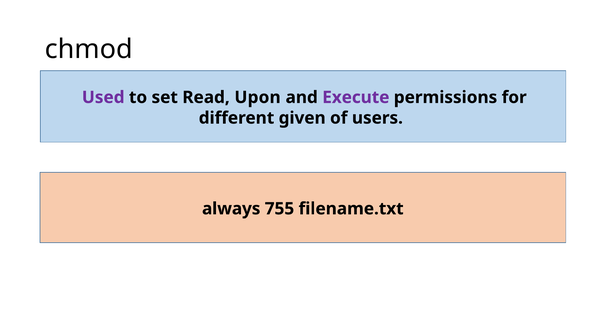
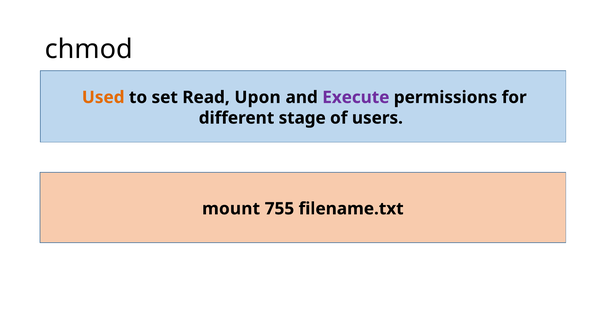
Used colour: purple -> orange
given: given -> stage
always: always -> mount
